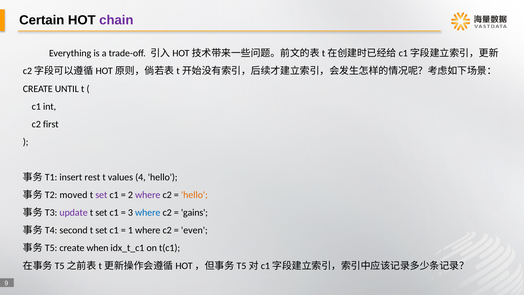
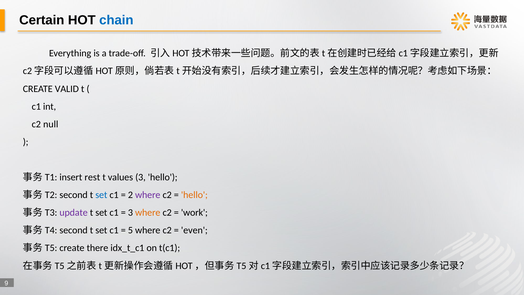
chain colour: purple -> blue
UNTIL: UNTIL -> VALID
first: first -> null
values 4: 4 -> 3
moved at (73, 195): moved -> second
set at (101, 195) colour: purple -> blue
where at (148, 213) colour: blue -> orange
gains: gains -> work
1: 1 -> 5
when: when -> there
